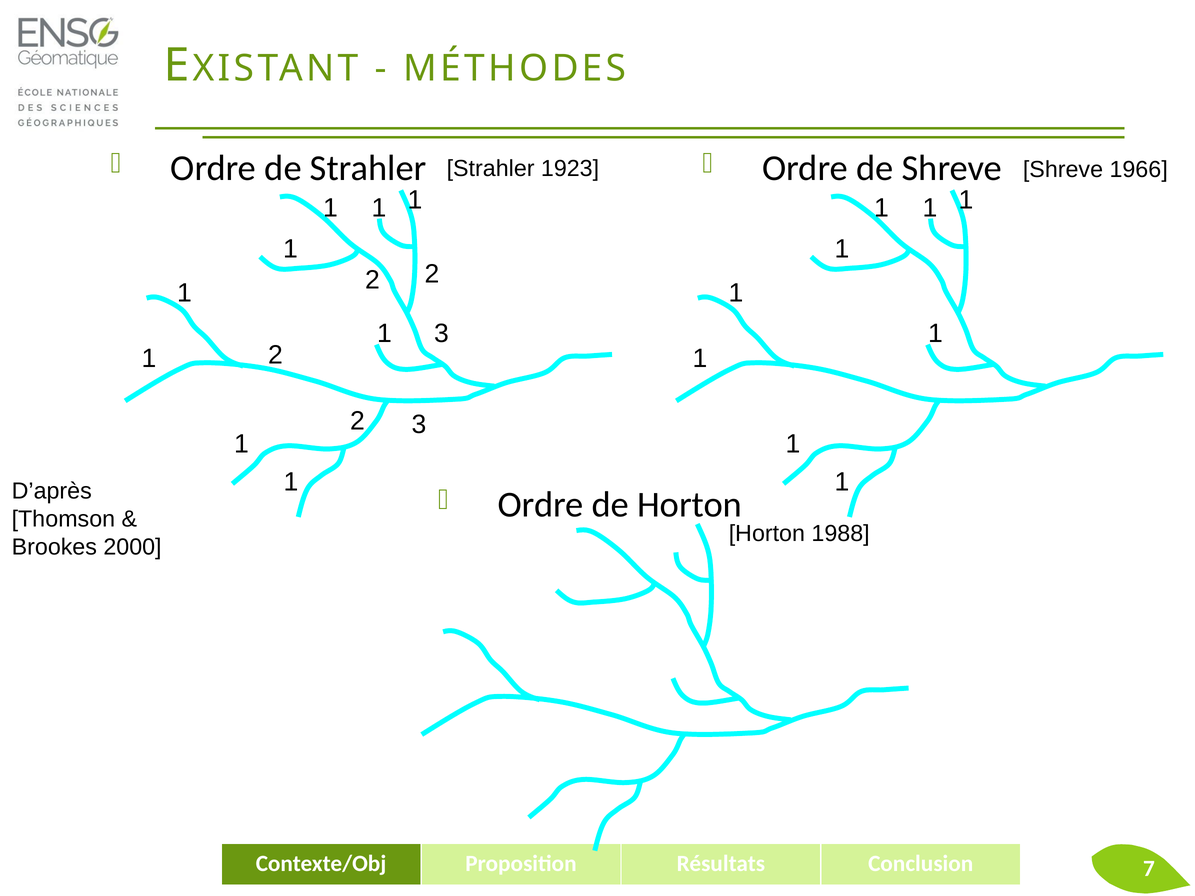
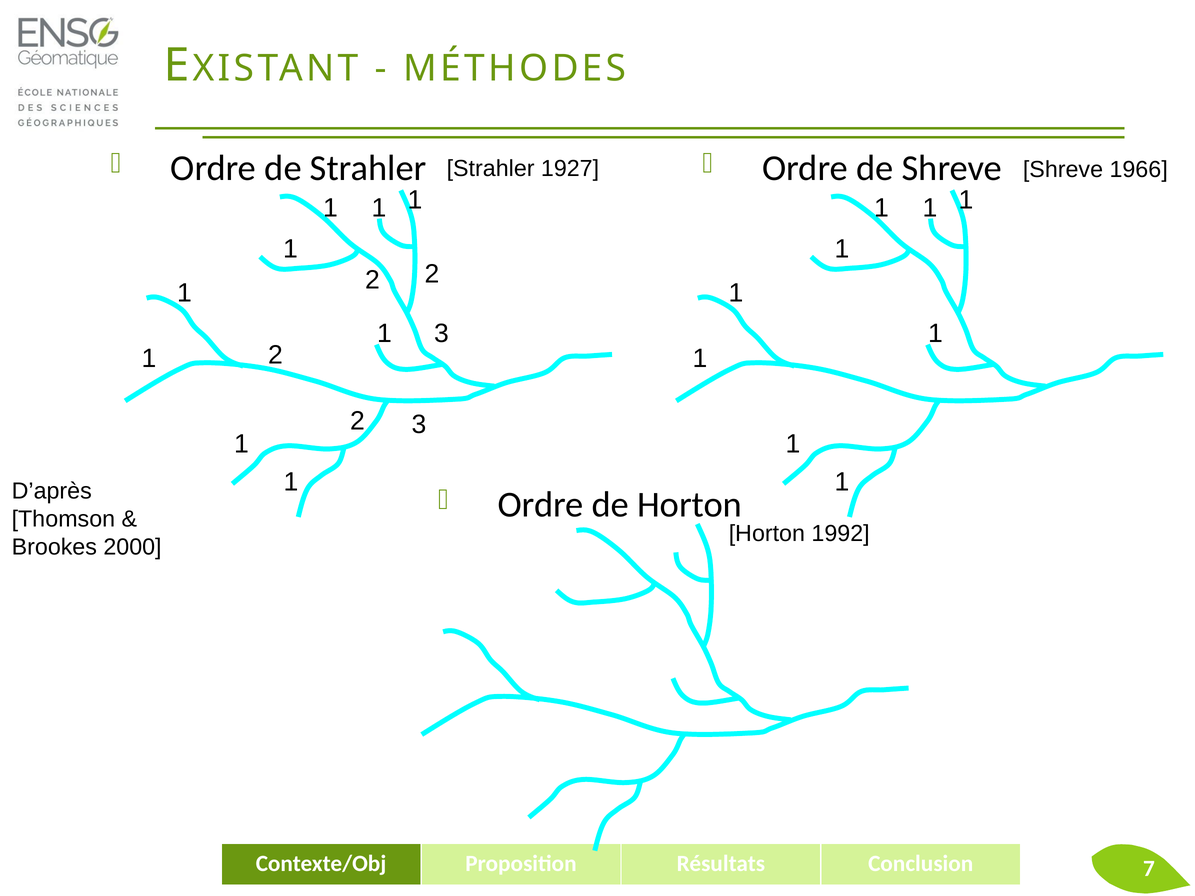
1923: 1923 -> 1927
1988: 1988 -> 1992
